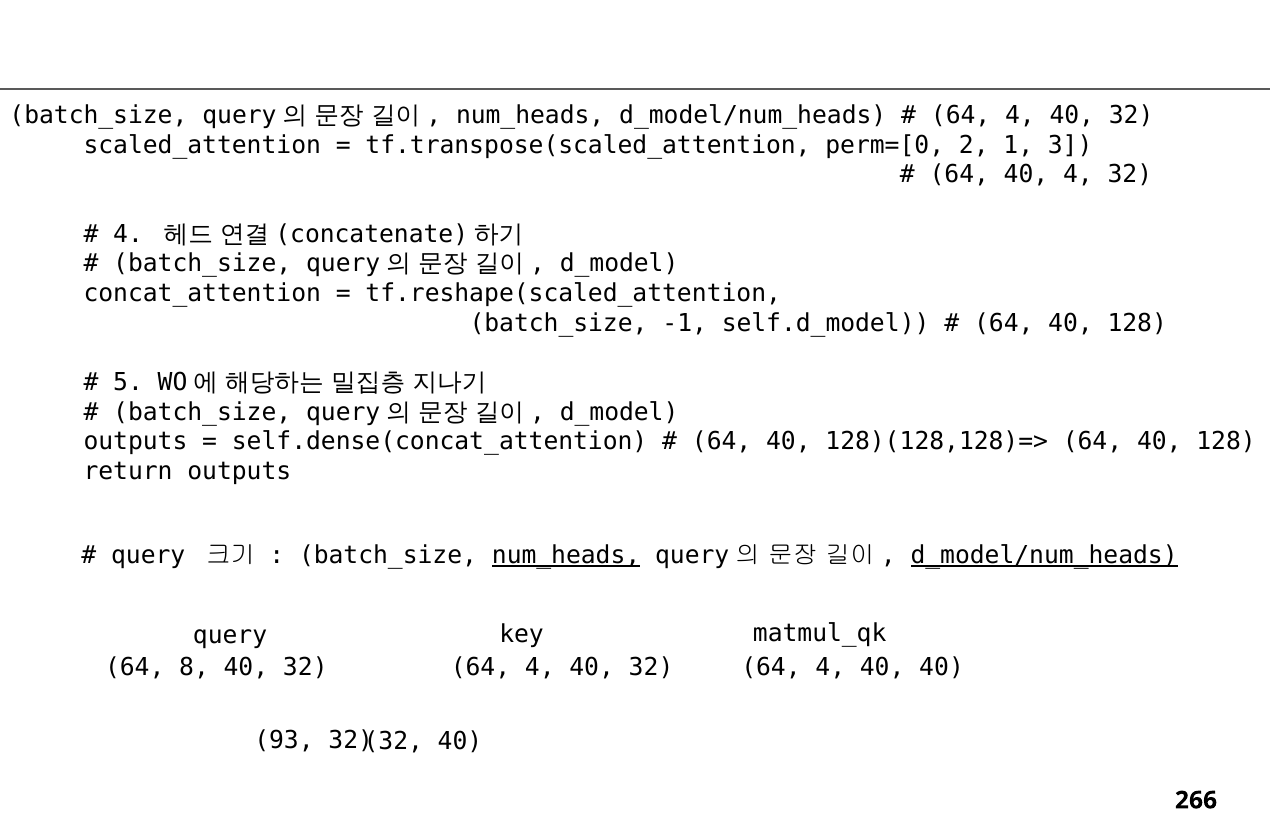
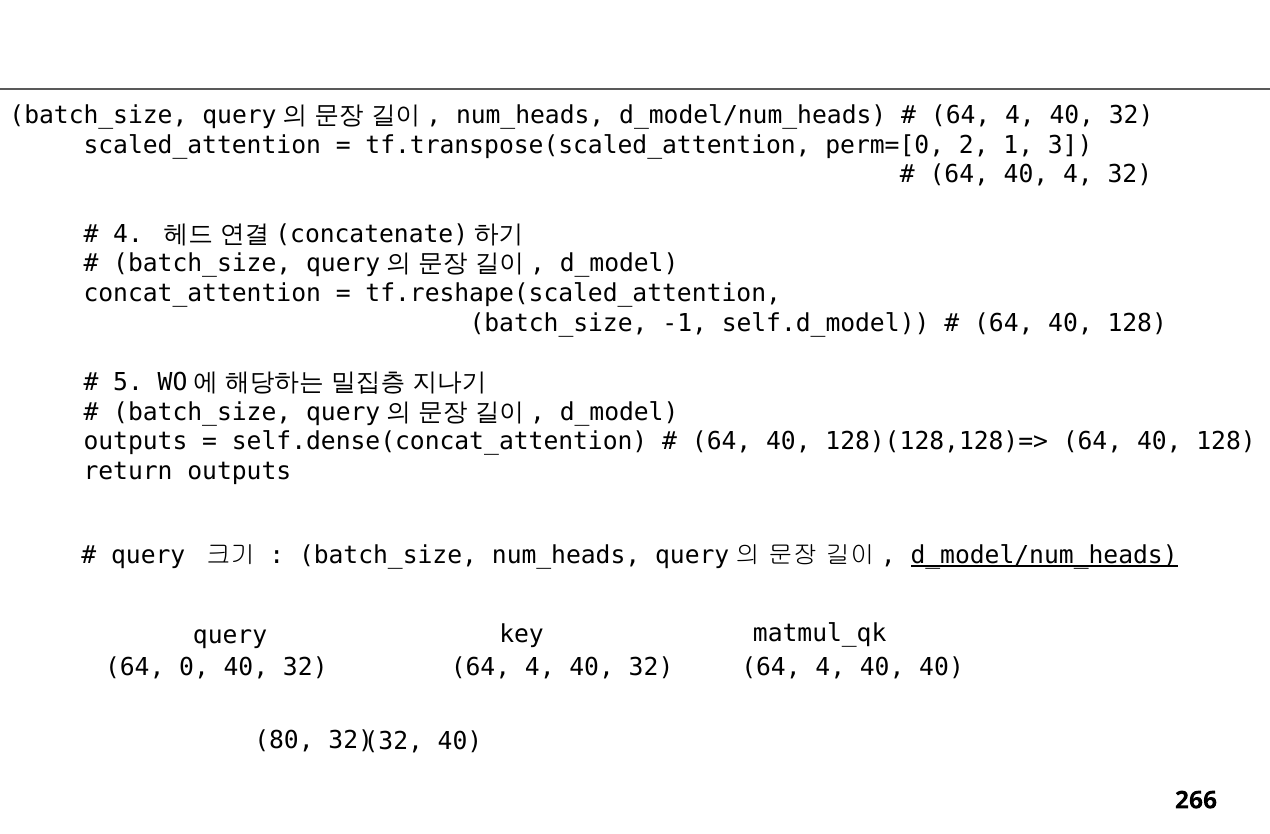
num_heads at (566, 555) underline: present -> none
8: 8 -> 0
93: 93 -> 80
